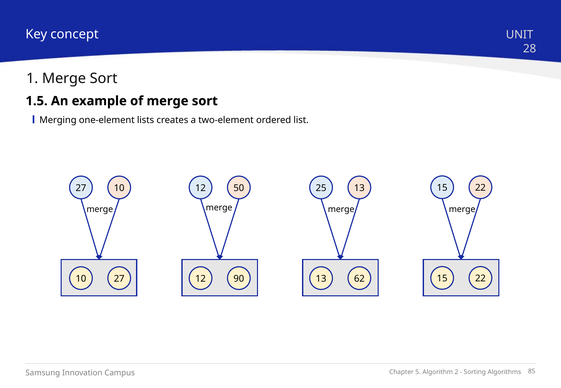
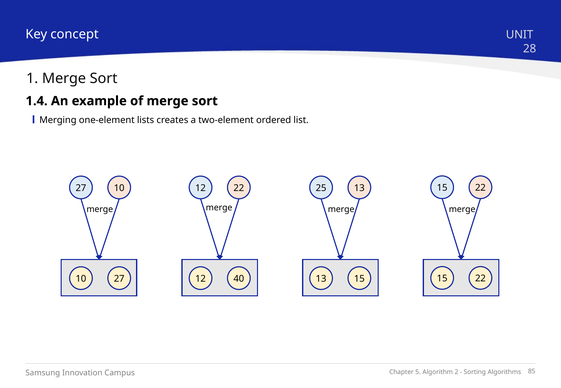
1.5: 1.5 -> 1.4
12 50: 50 -> 22
90: 90 -> 40
13 62: 62 -> 15
